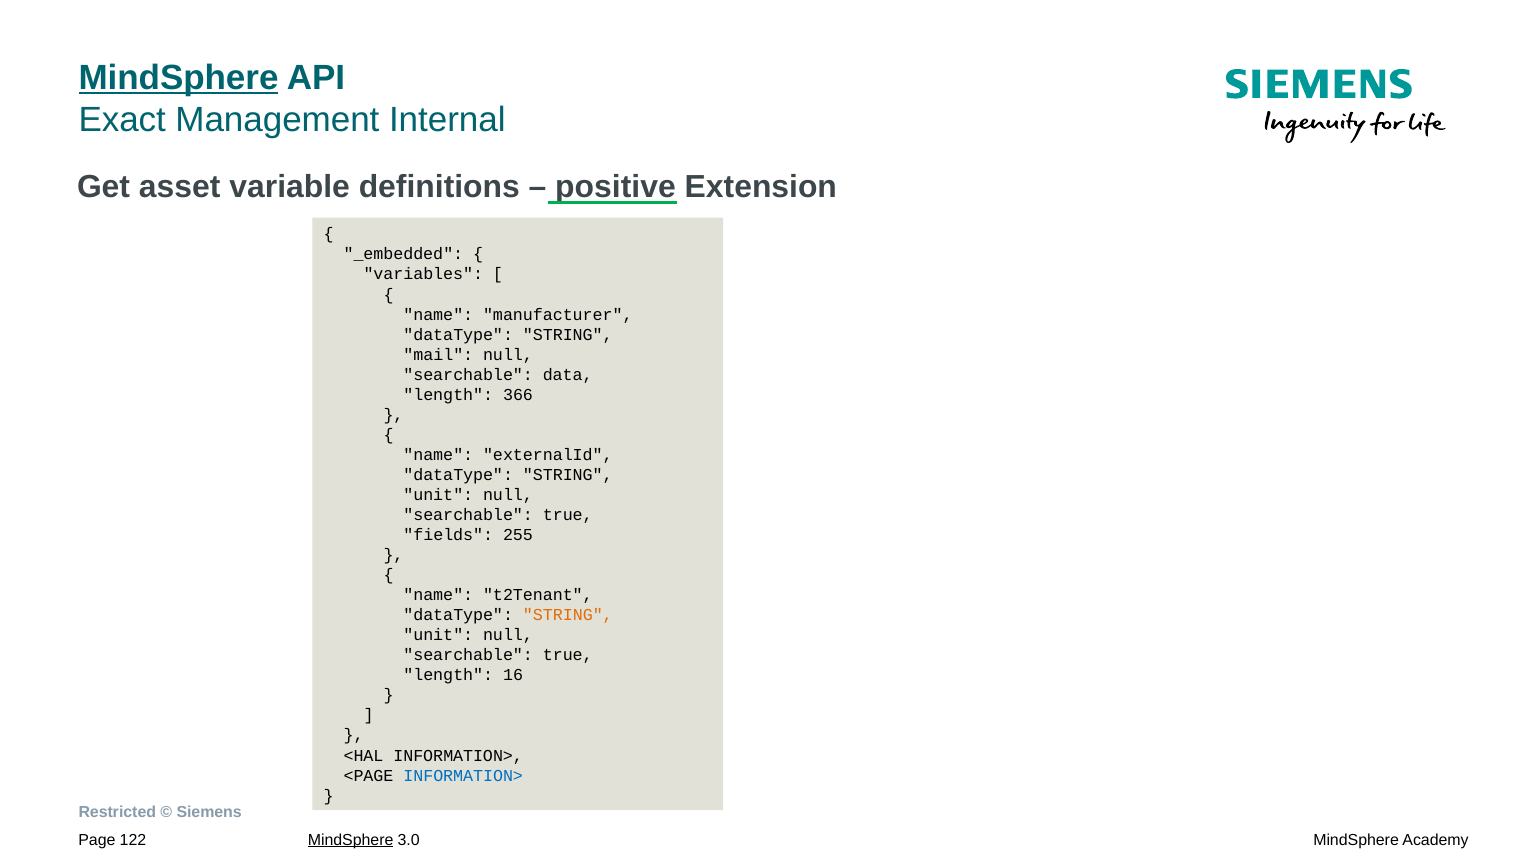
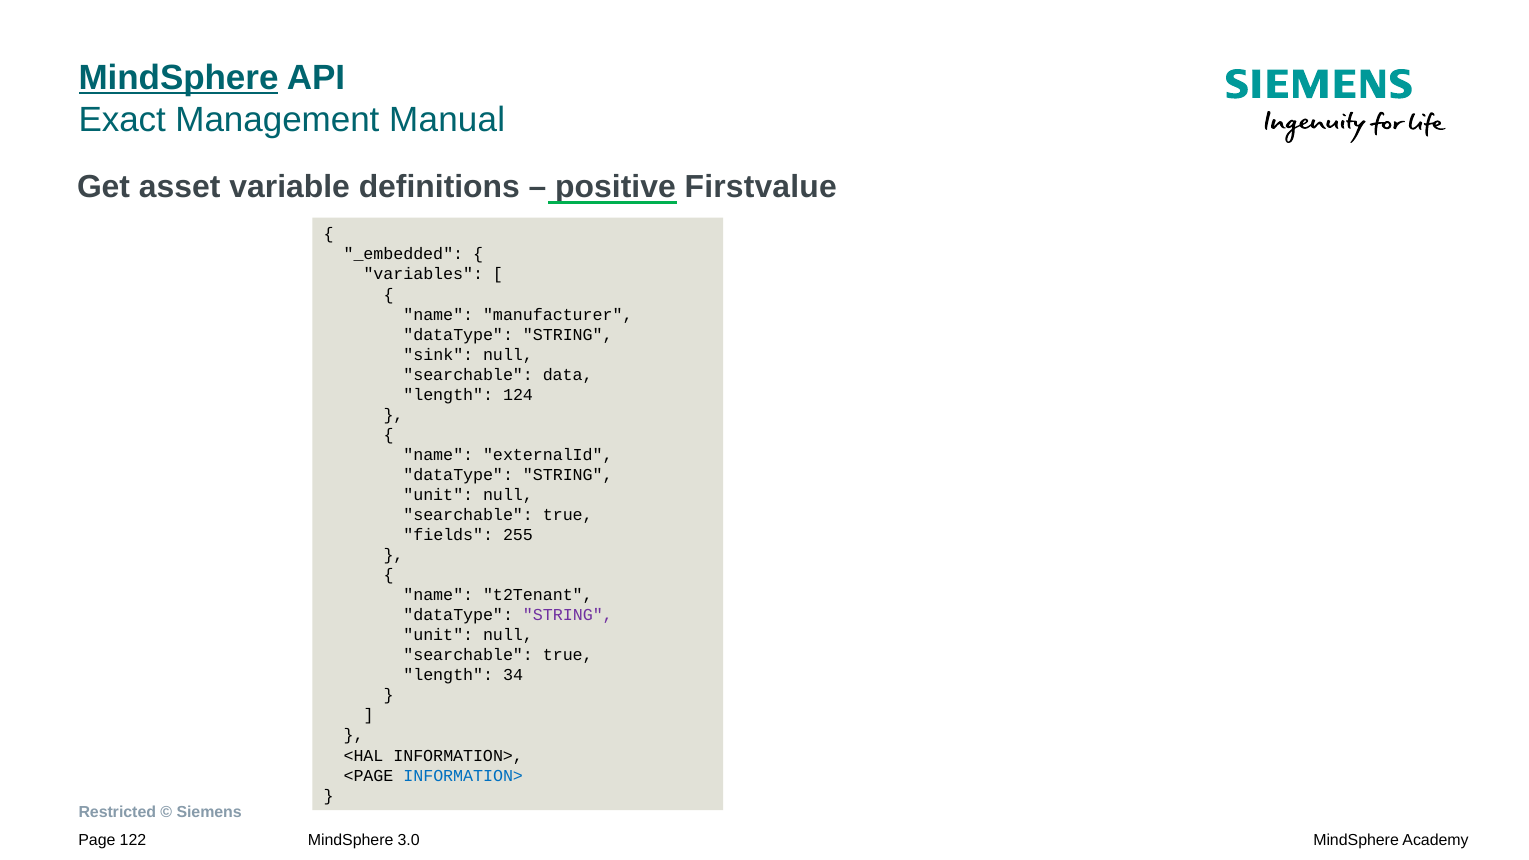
Internal: Internal -> Manual
Extension: Extension -> Firstvalue
mail: mail -> sink
366: 366 -> 124
STRING at (568, 615) colour: orange -> purple
16: 16 -> 34
MindSphere at (351, 840) underline: present -> none
